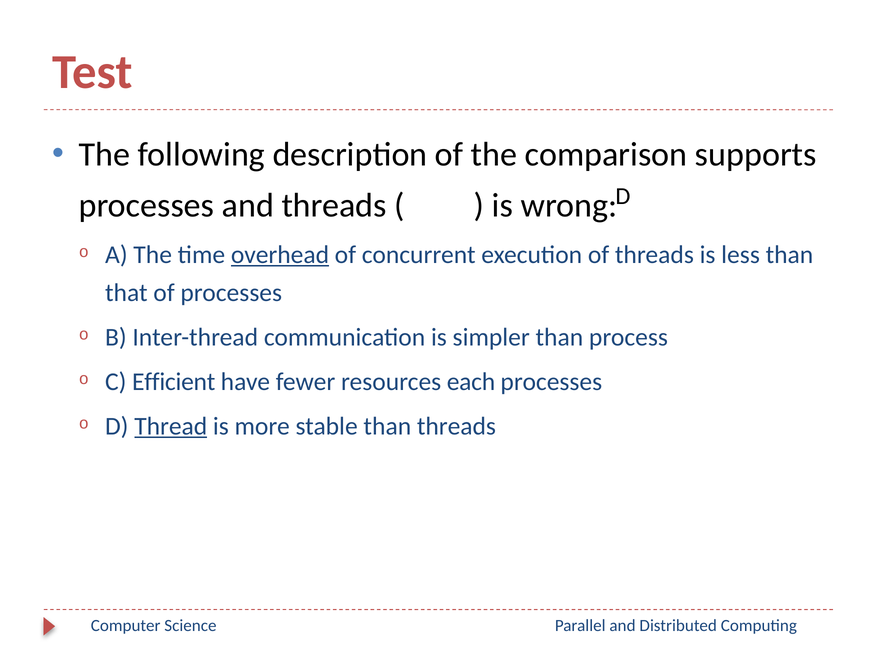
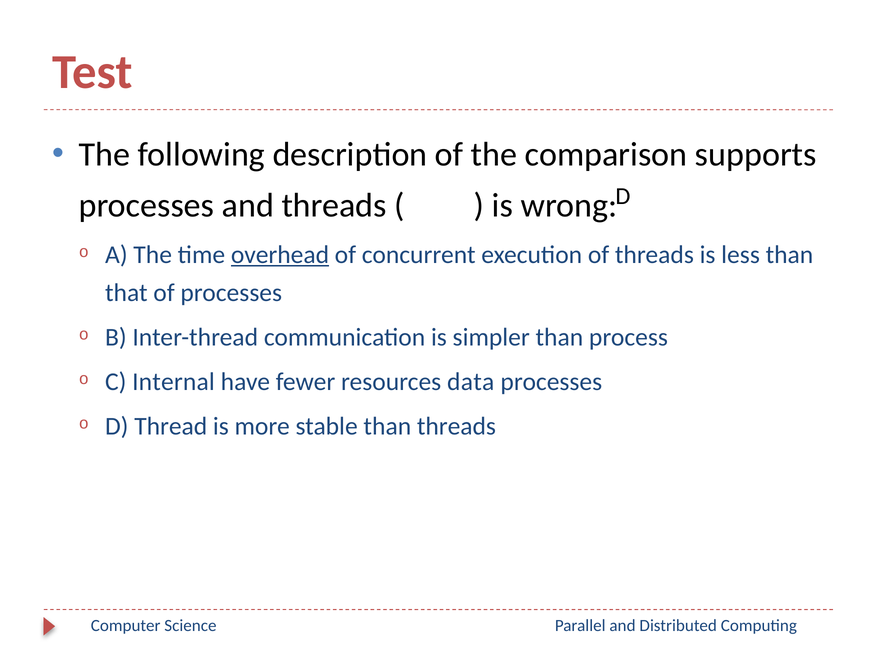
Efficient: Efficient -> Internal
each: each -> data
Thread underline: present -> none
